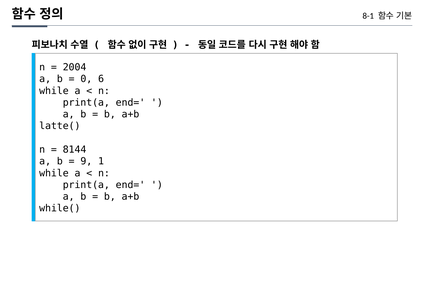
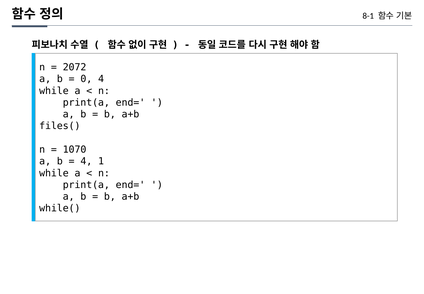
2004: 2004 -> 2072
0 6: 6 -> 4
latte(: latte( -> files(
8144: 8144 -> 1070
9 at (86, 161): 9 -> 4
